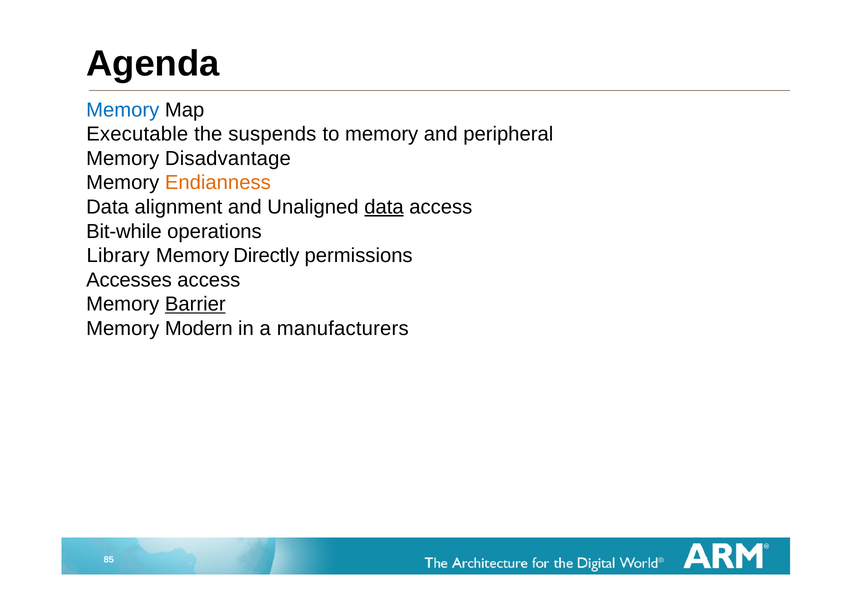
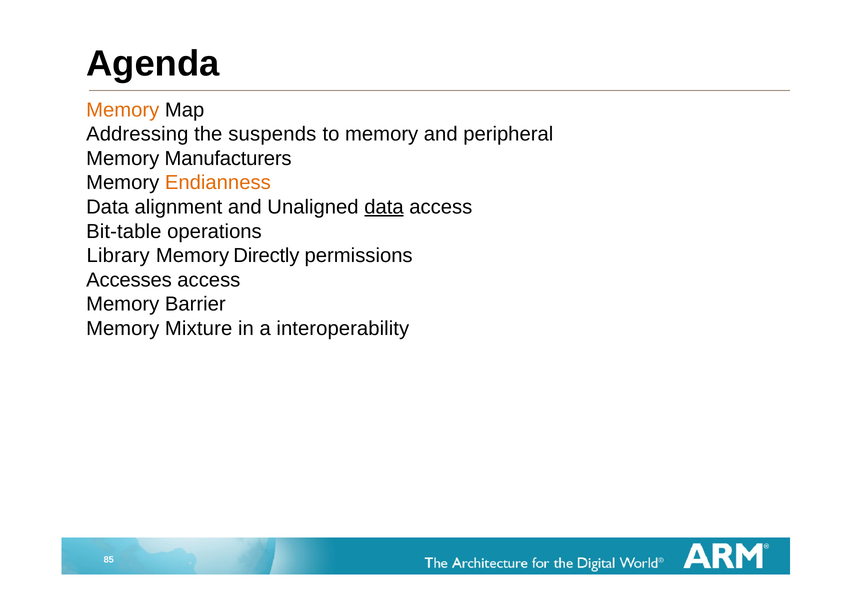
Memory at (123, 110) colour: blue -> orange
Executable: Executable -> Addressing
Disadvantage: Disadvantage -> Manufacturers
Bit-while: Bit-while -> Bit-table
Barrier underline: present -> none
Modern: Modern -> Mixture
manufacturers: manufacturers -> interoperability
